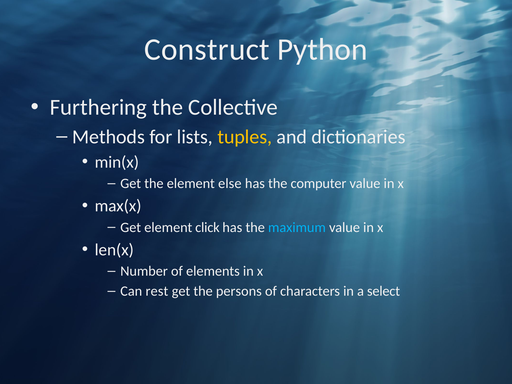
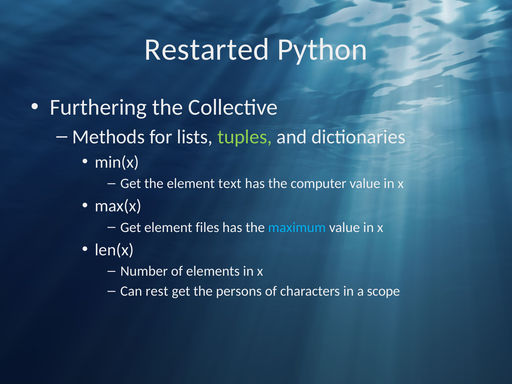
Construct: Construct -> Restarted
tuples colour: yellow -> light green
else: else -> text
click: click -> files
select: select -> scope
